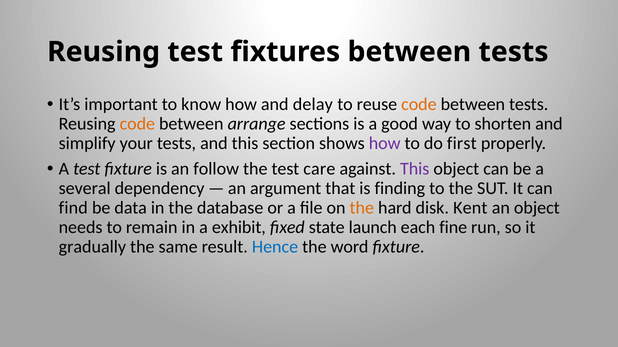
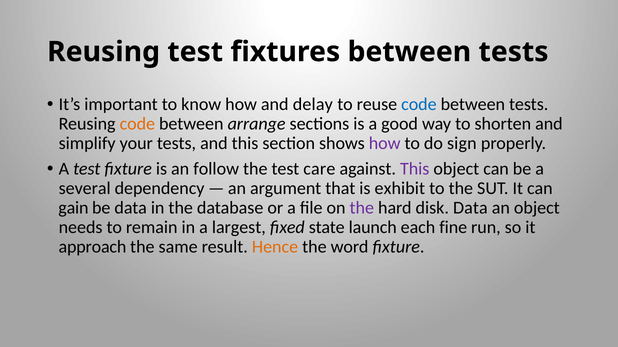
code at (419, 104) colour: orange -> blue
first: first -> sign
finding: finding -> exhibit
find: find -> gain
the at (362, 208) colour: orange -> purple
disk Kent: Kent -> Data
exhibit: exhibit -> largest
gradually: gradually -> approach
Hence colour: blue -> orange
